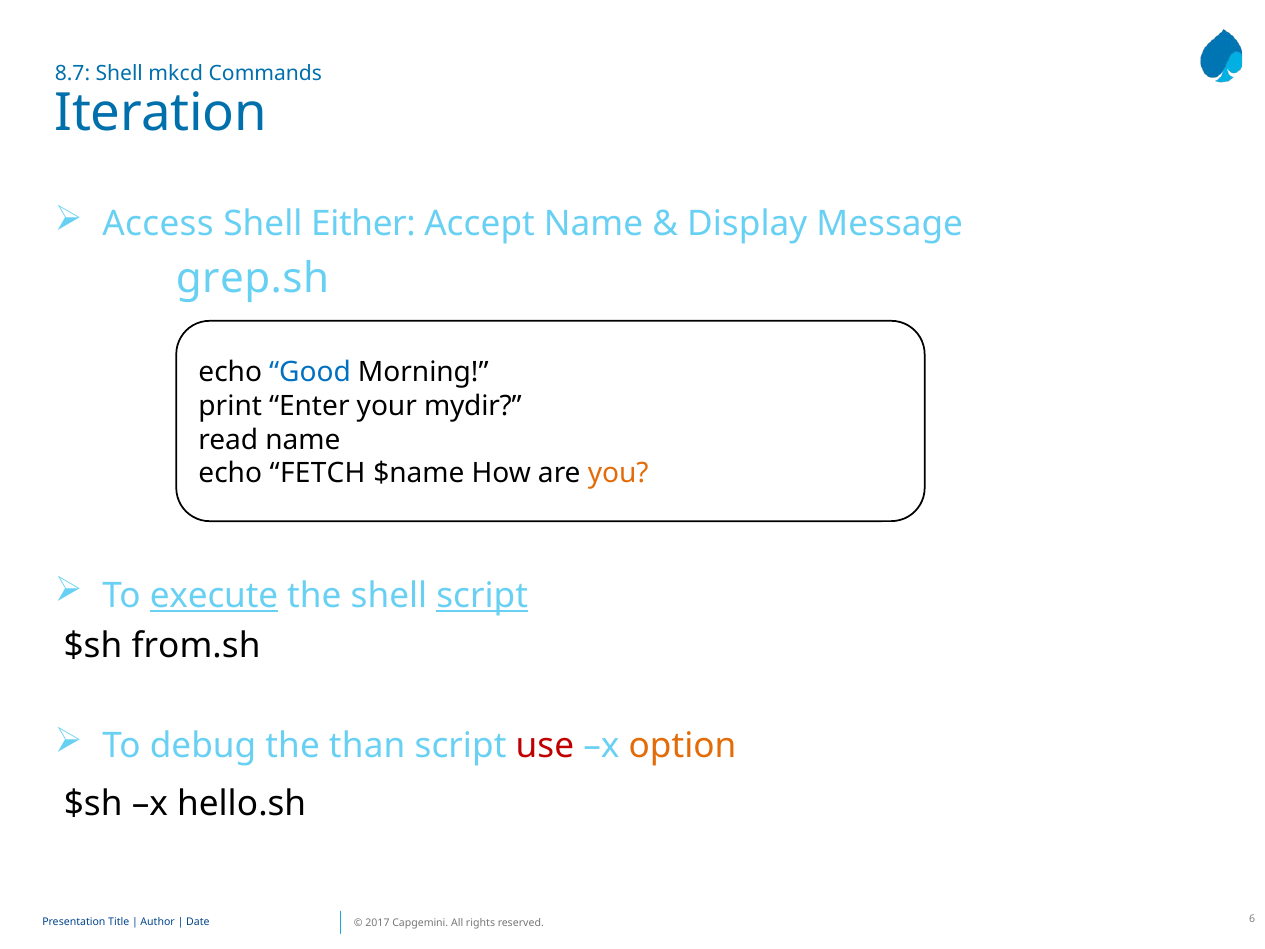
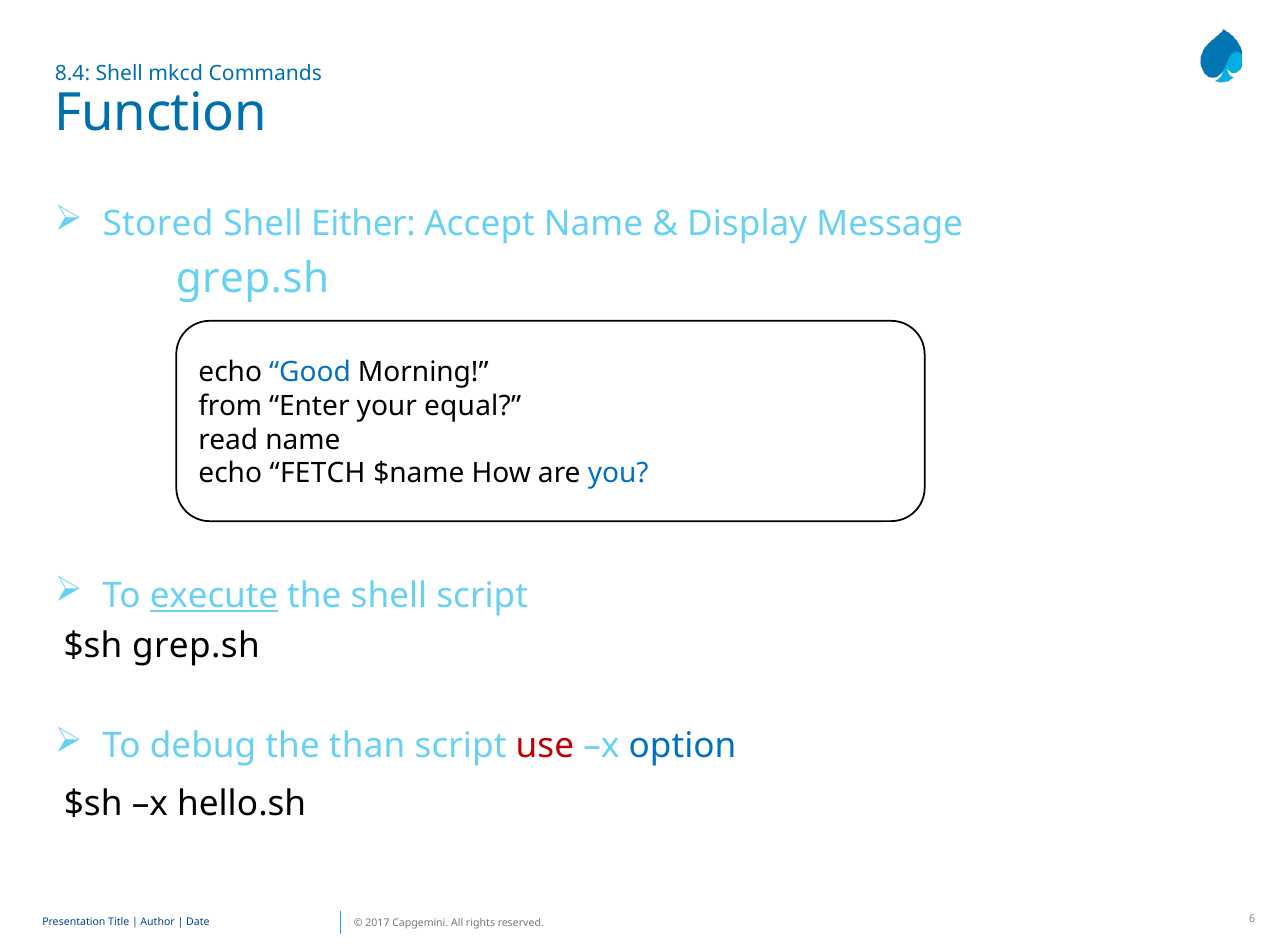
8.7: 8.7 -> 8.4
Iteration: Iteration -> Function
Access: Access -> Stored
print: print -> from
mydir: mydir -> equal
you colour: orange -> blue
script at (482, 596) underline: present -> none
$sh from.sh: from.sh -> grep.sh
option colour: orange -> blue
